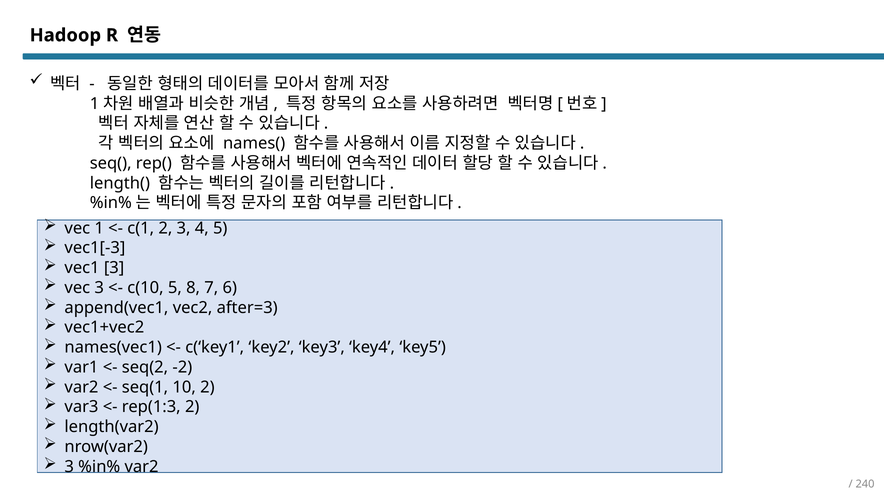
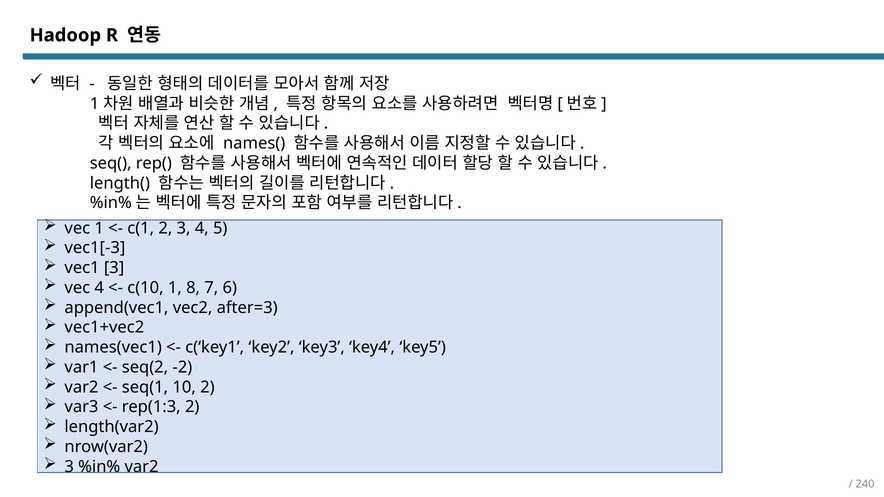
vec 3: 3 -> 4
c(10 5: 5 -> 1
